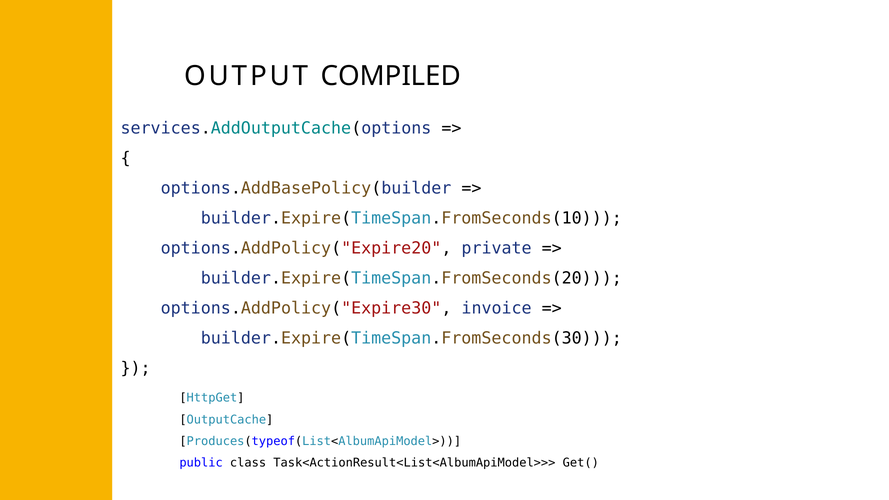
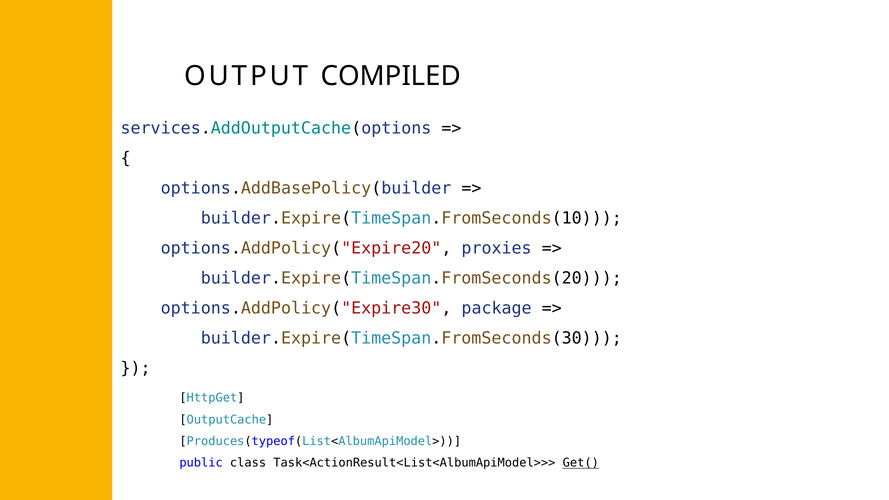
private: private -> proxies
invoice: invoice -> package
Get( underline: none -> present
